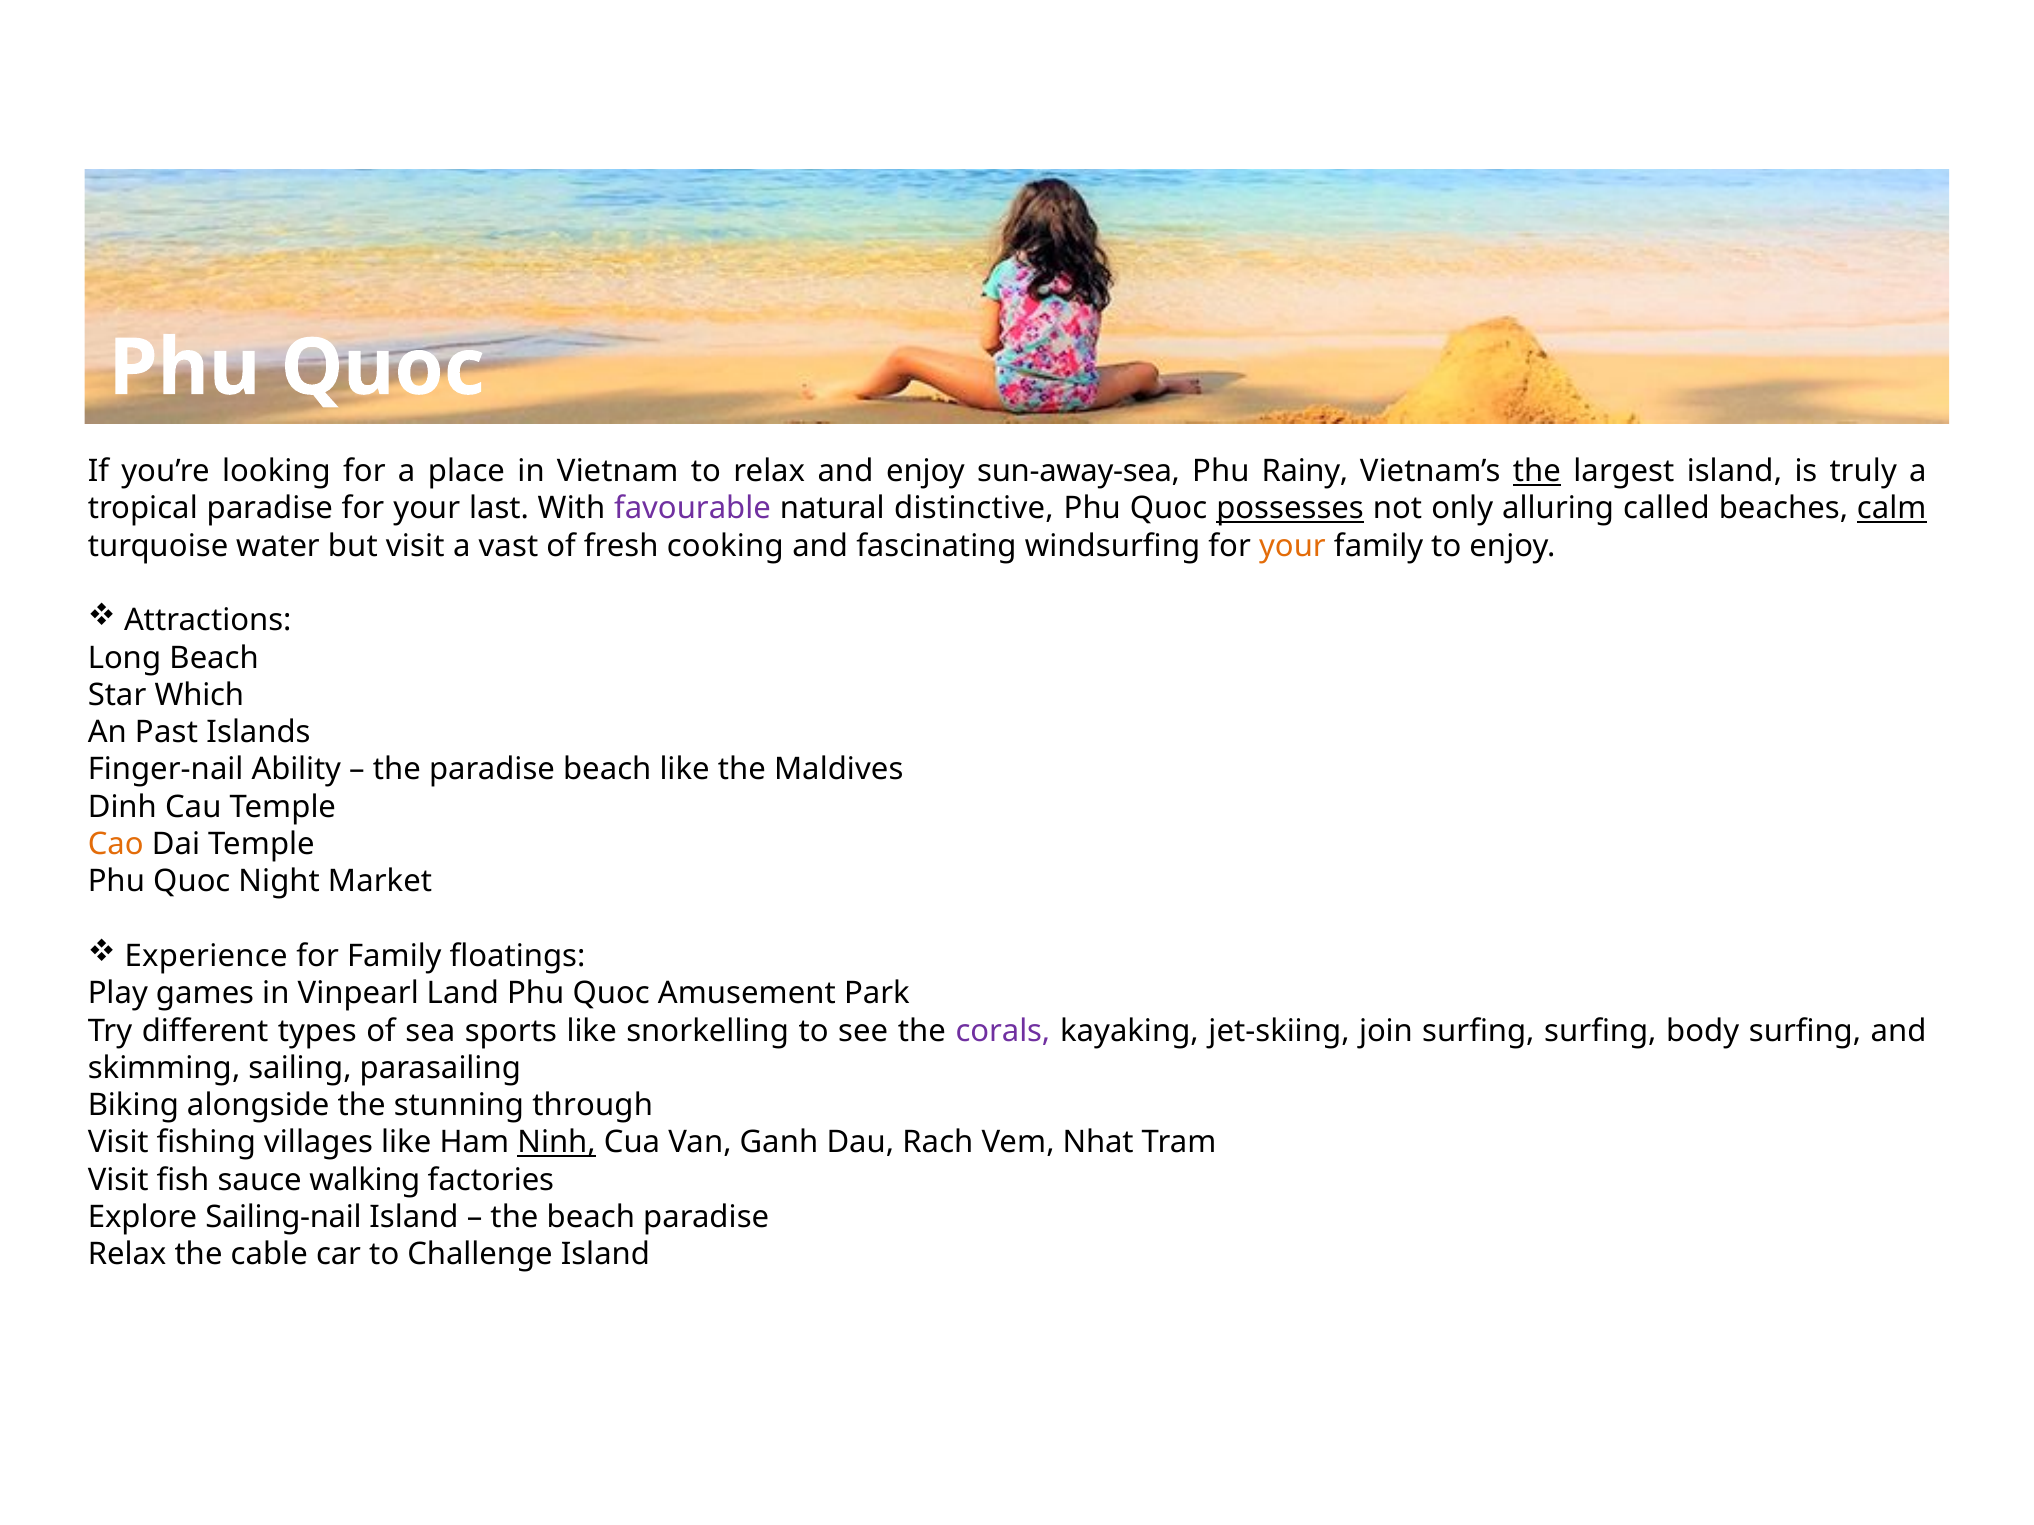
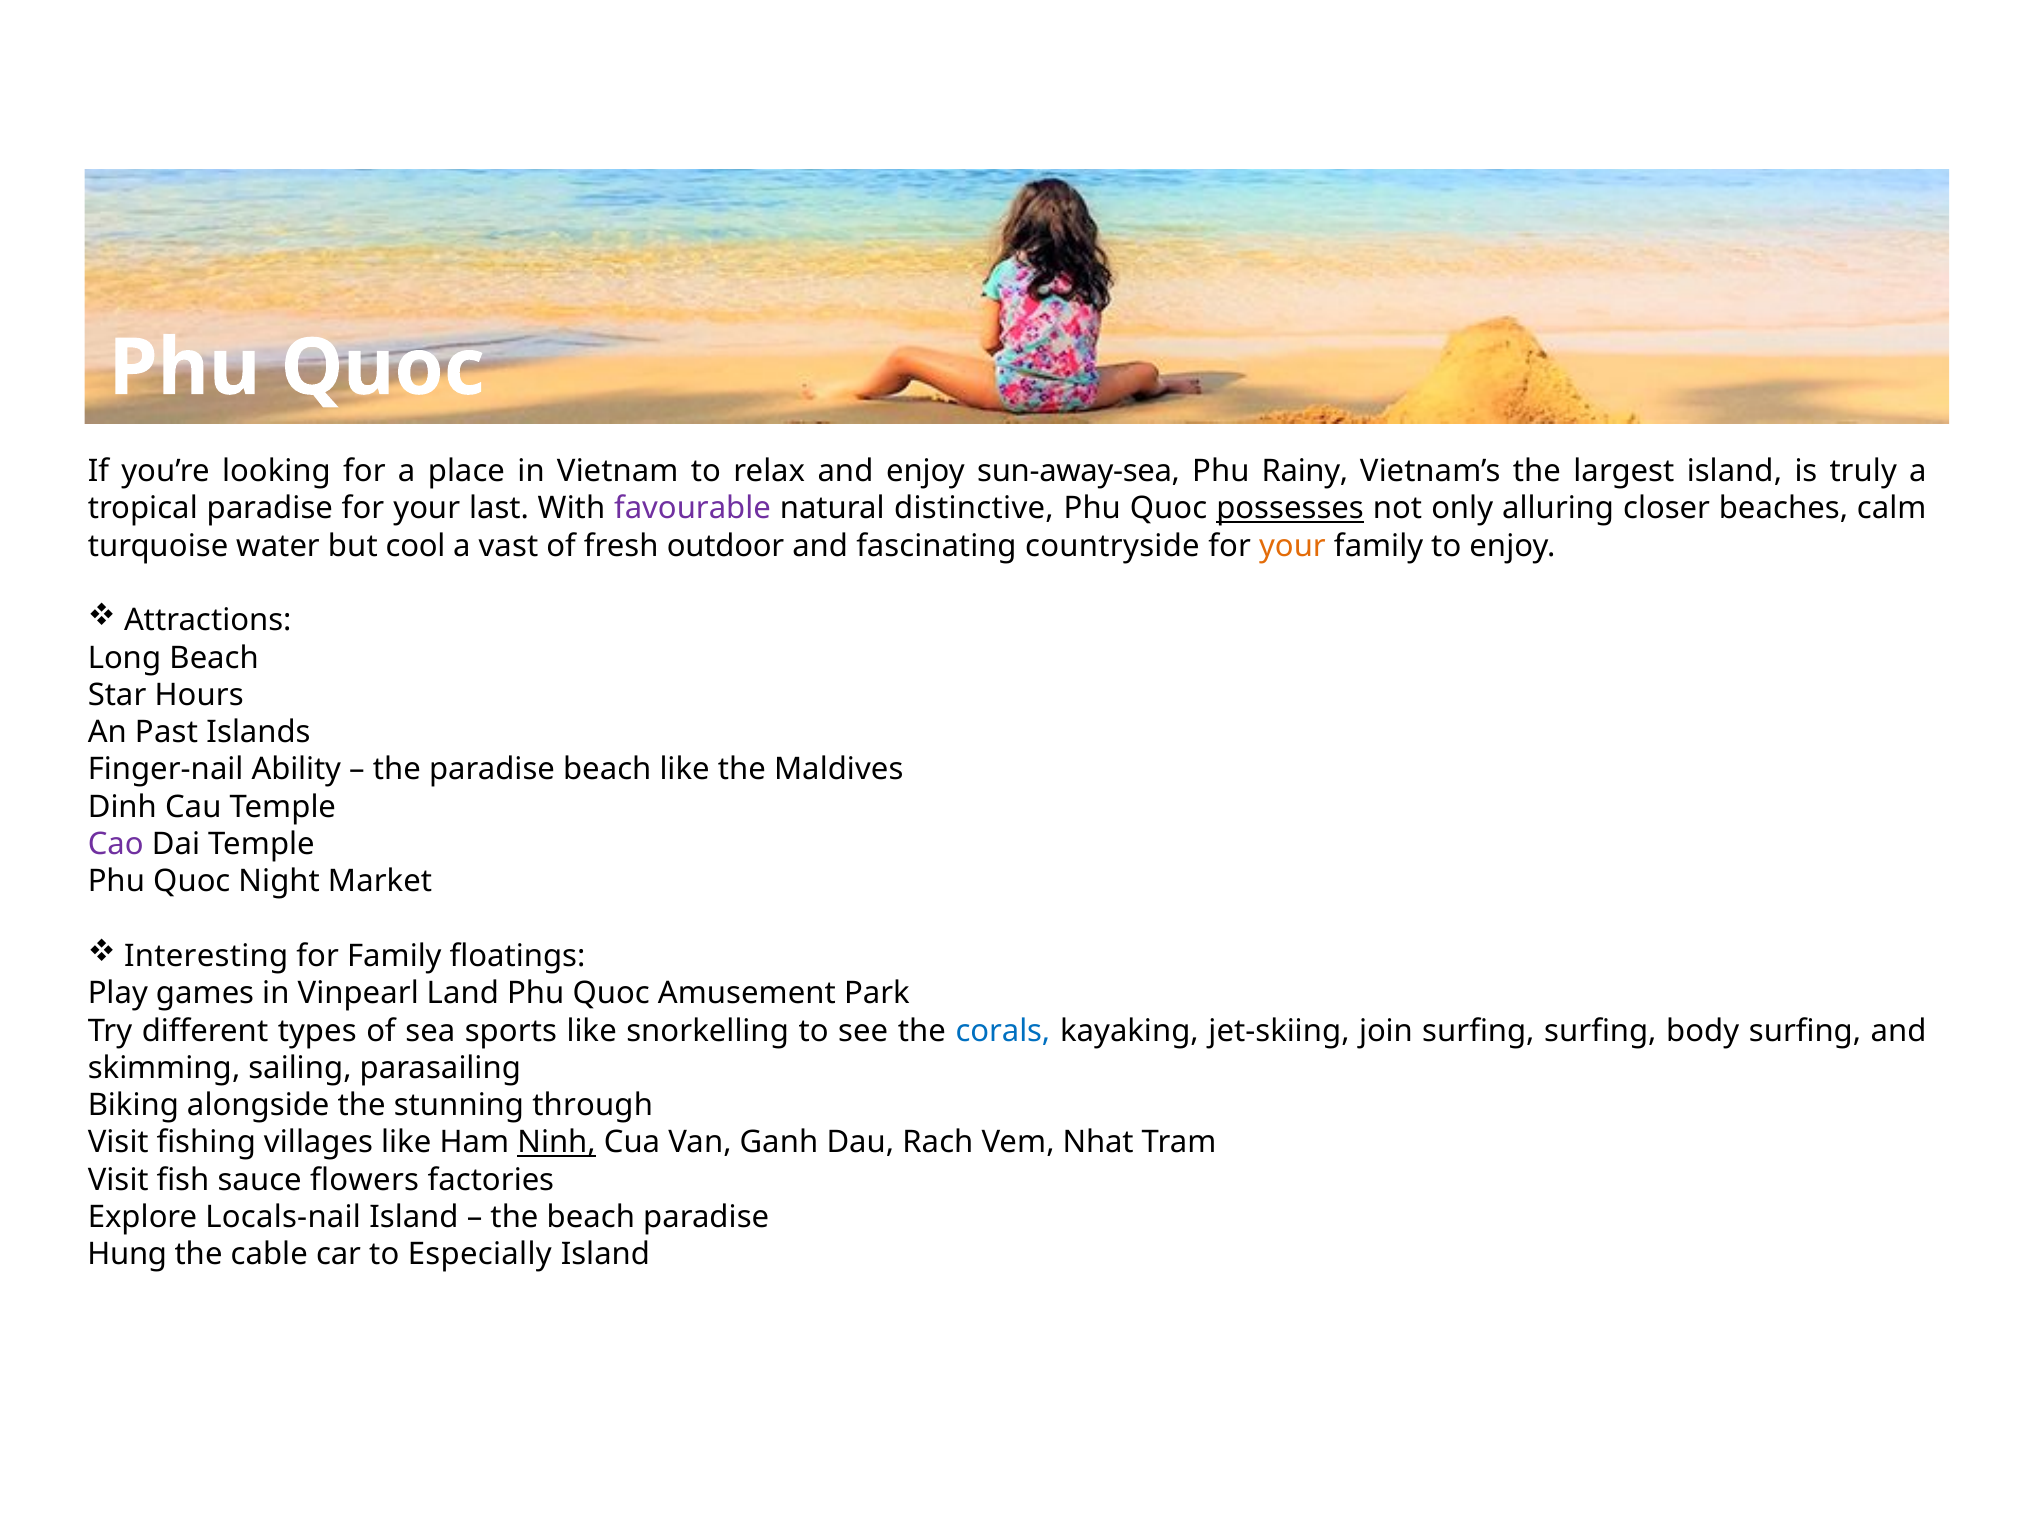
the at (1537, 471) underline: present -> none
called: called -> closer
calm underline: present -> none
but visit: visit -> cool
cooking: cooking -> outdoor
windsurfing: windsurfing -> countryside
Which: Which -> Hours
Cao colour: orange -> purple
Experience: Experience -> Interesting
corals colour: purple -> blue
walking: walking -> flowers
Sailing-nail: Sailing-nail -> Locals-nail
Relax at (127, 1255): Relax -> Hung
Challenge: Challenge -> Especially
